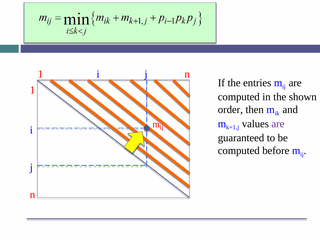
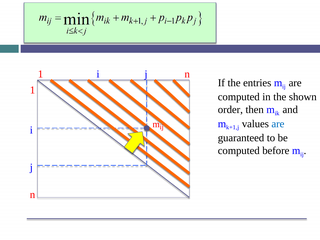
are at (278, 124) colour: purple -> blue
